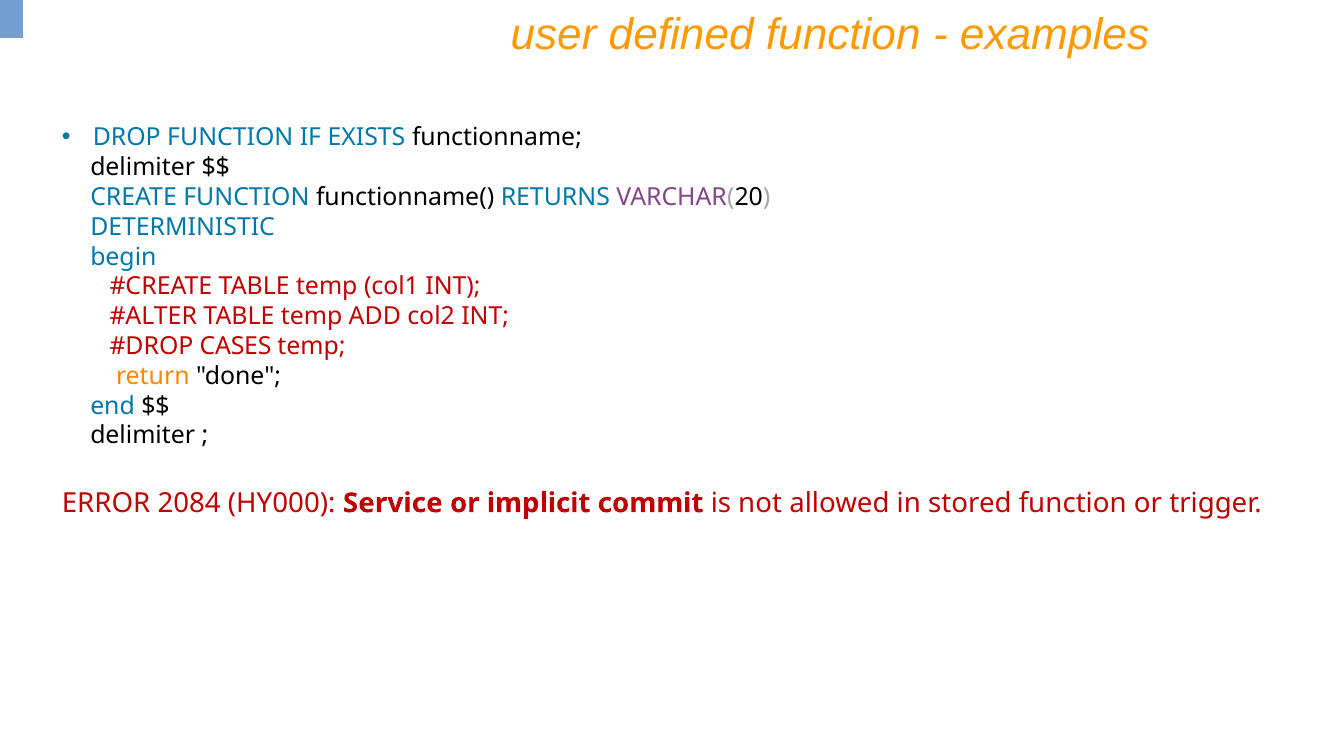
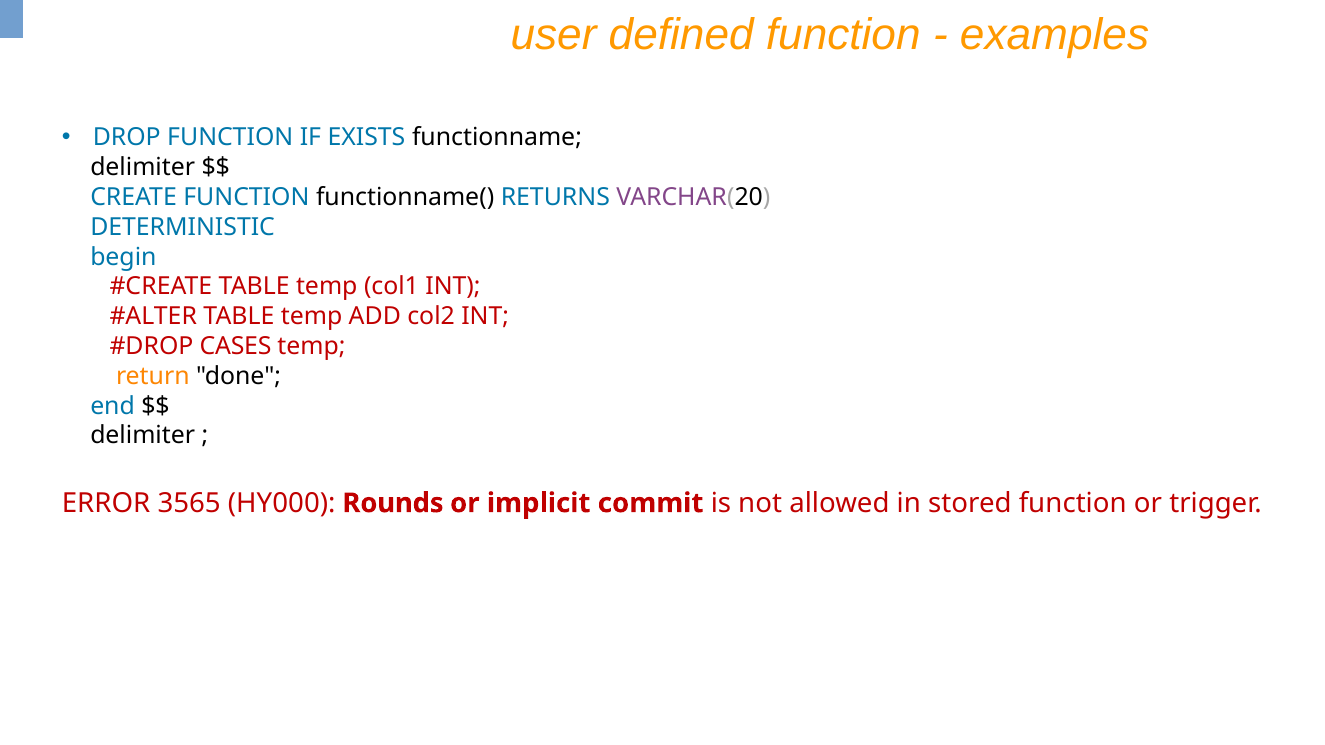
2084: 2084 -> 3565
Service: Service -> Rounds
